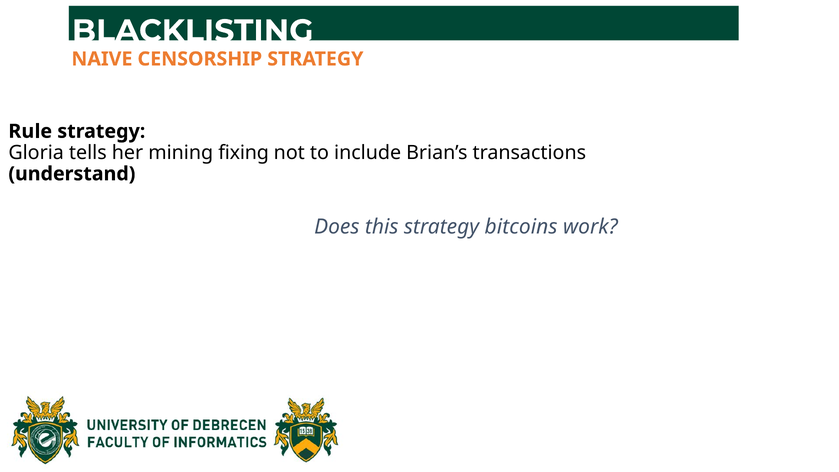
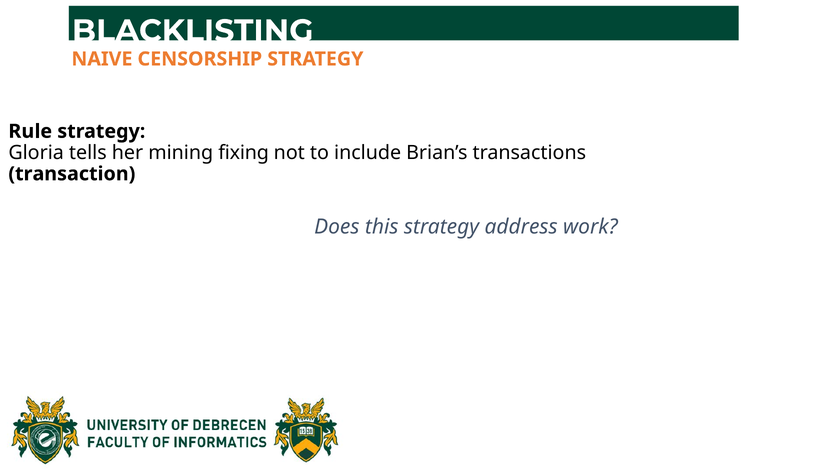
understand: understand -> transaction
bitcoins: bitcoins -> address
